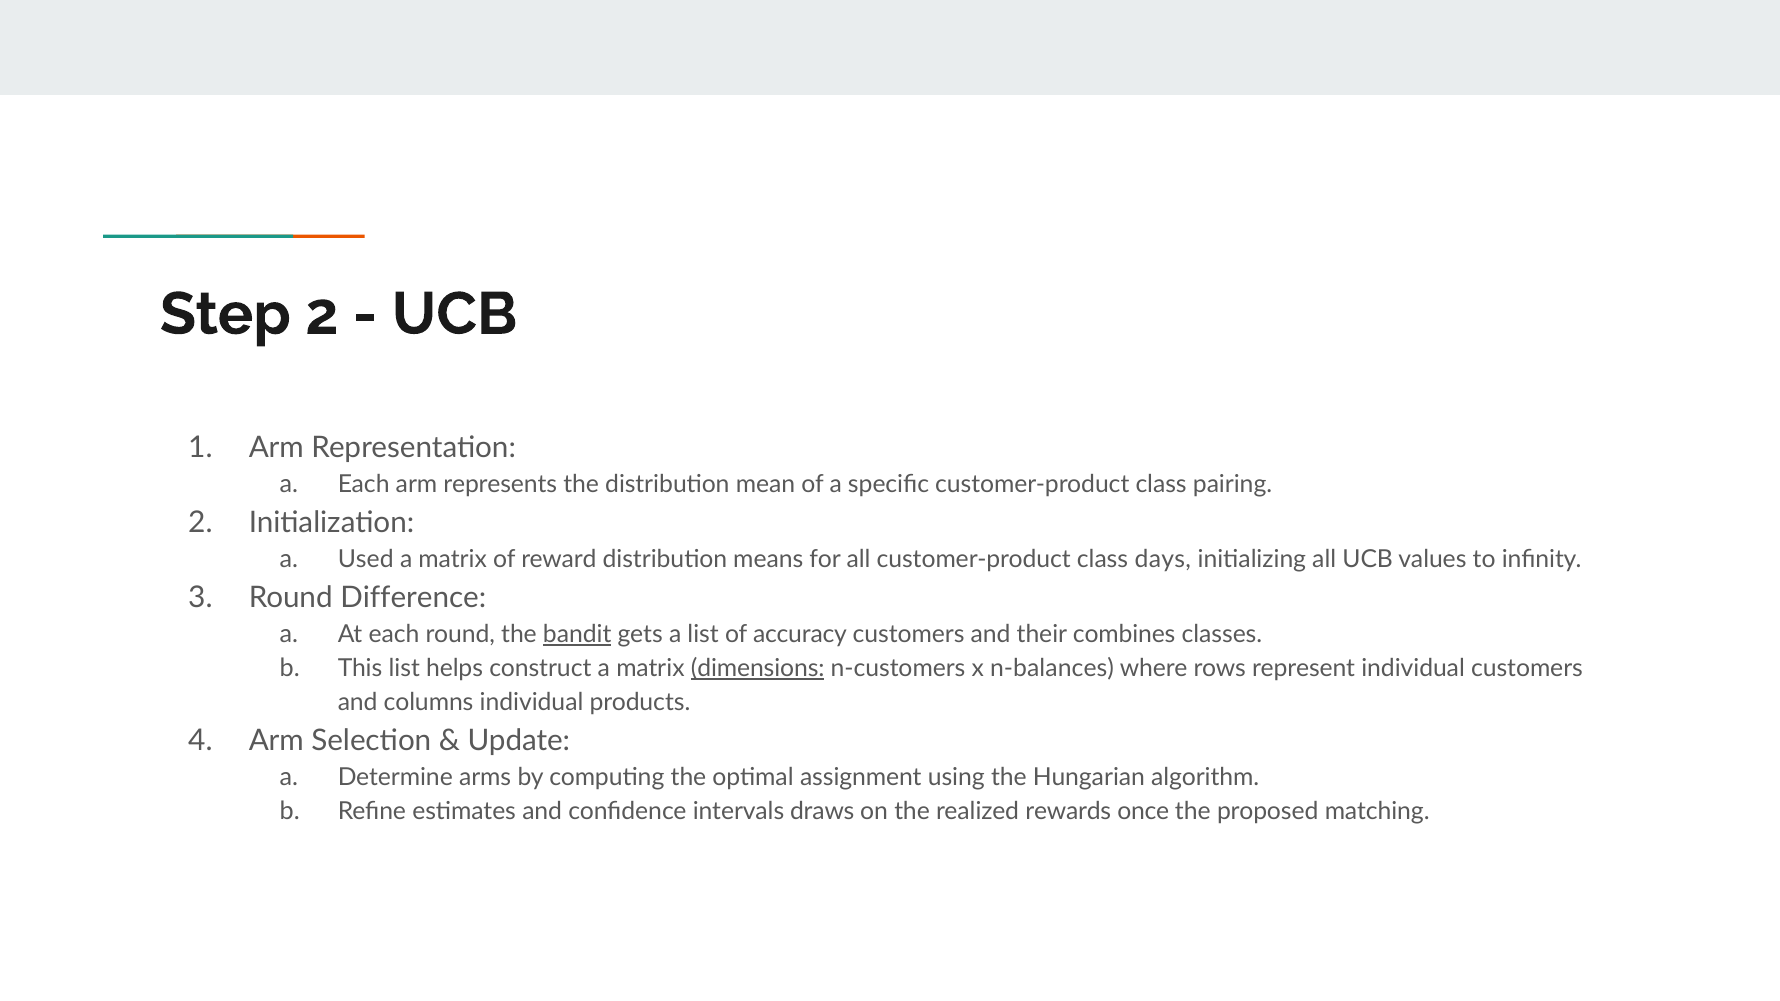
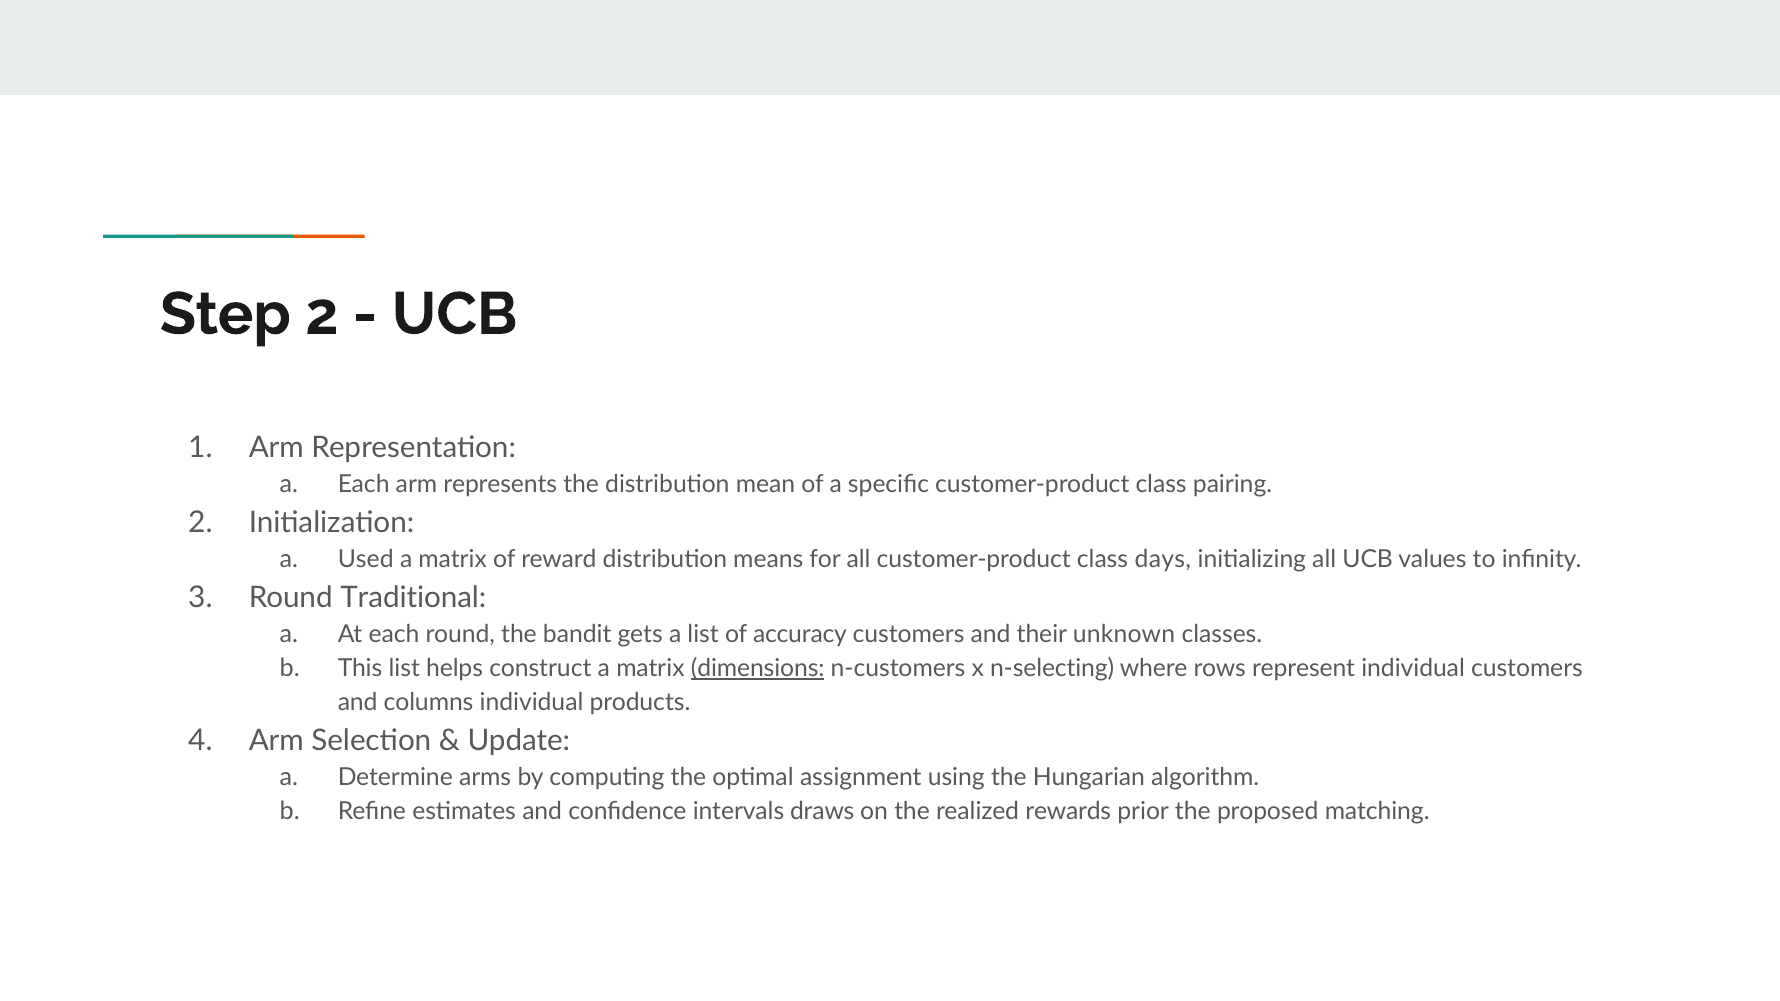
Difference: Difference -> Traditional
bandit underline: present -> none
combines: combines -> unknown
n-balances: n-balances -> n-selecting
once: once -> prior
